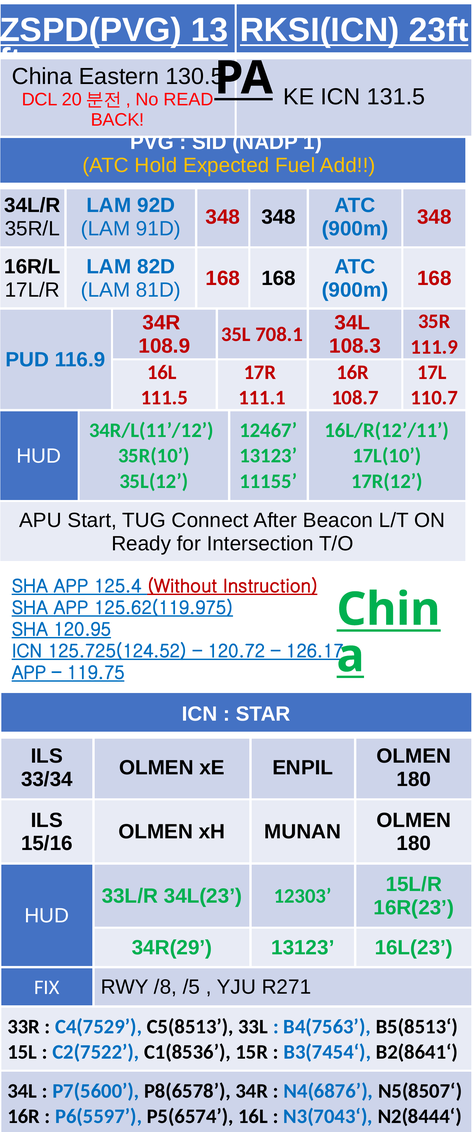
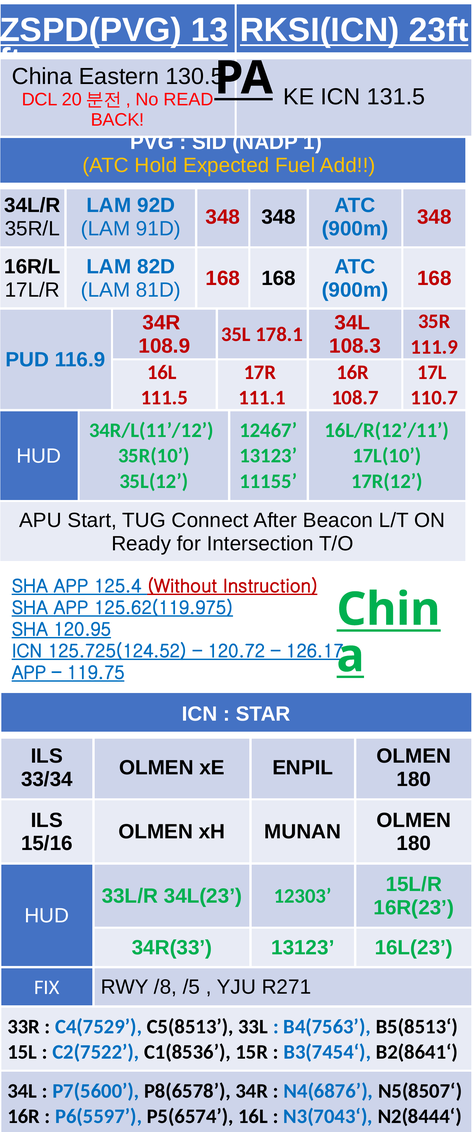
708.1: 708.1 -> 178.1
34R(29: 34R(29 -> 34R(33
